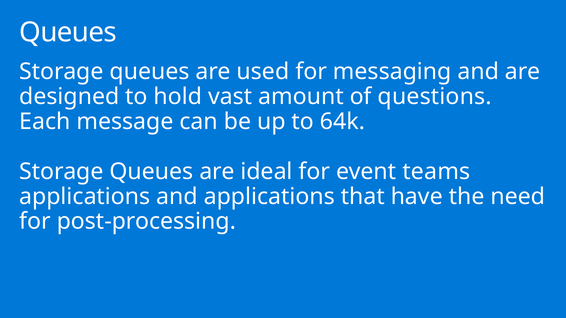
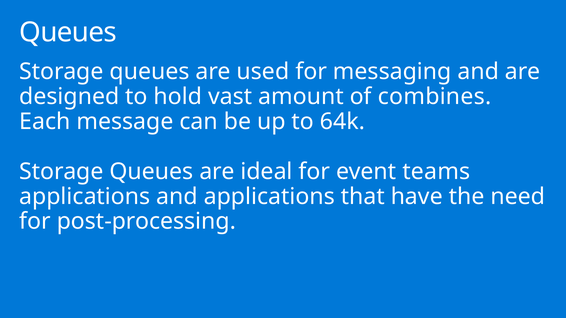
questions: questions -> combines
